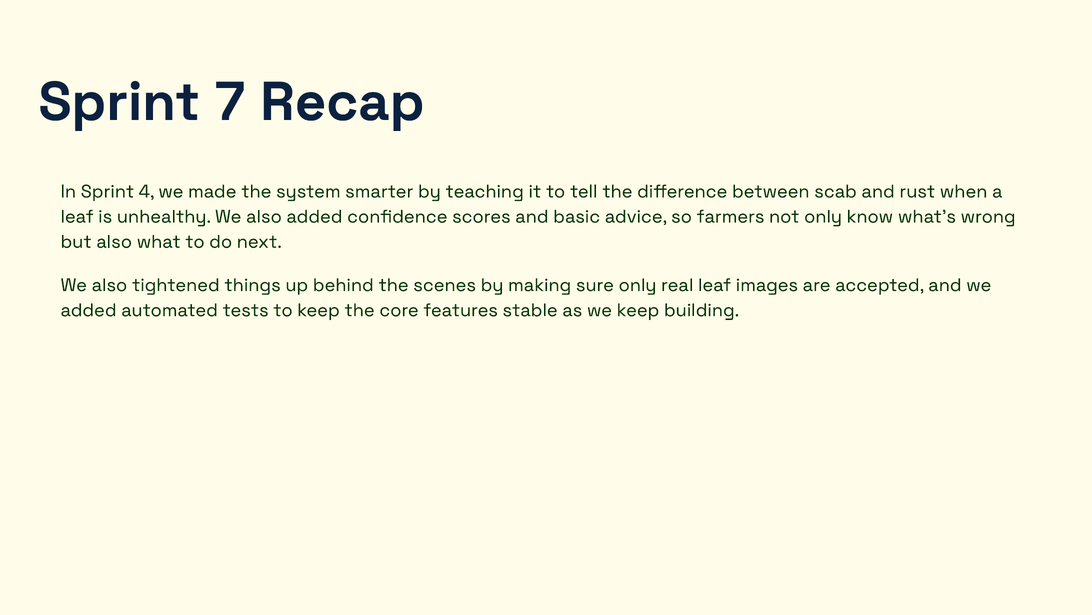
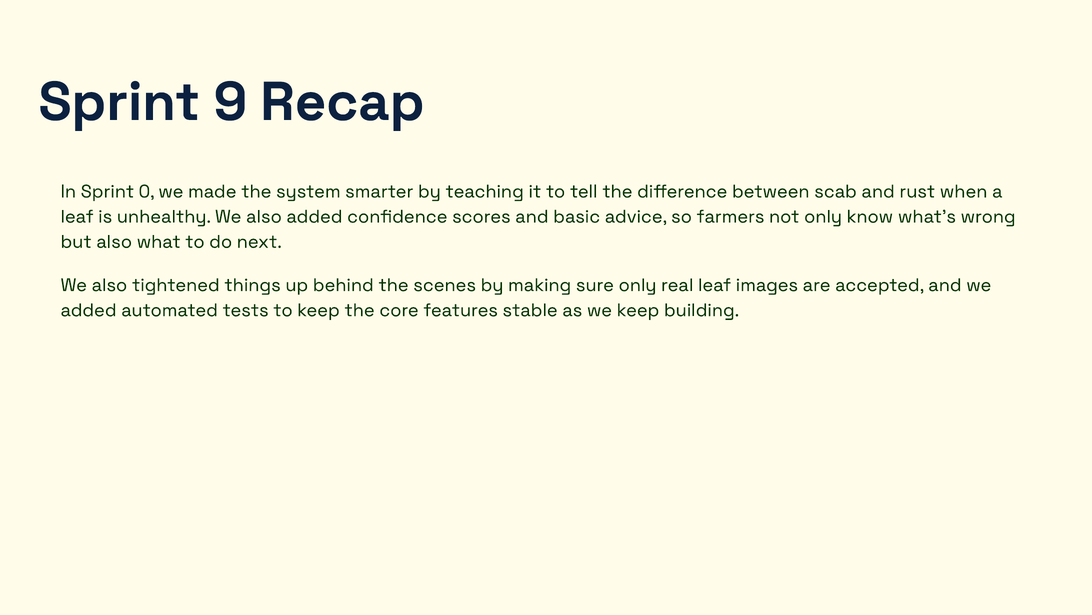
7: 7 -> 9
4: 4 -> 0
